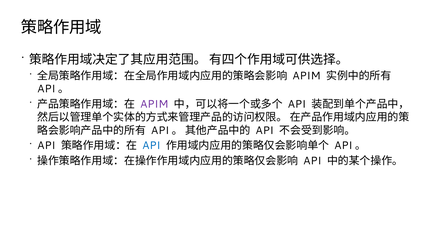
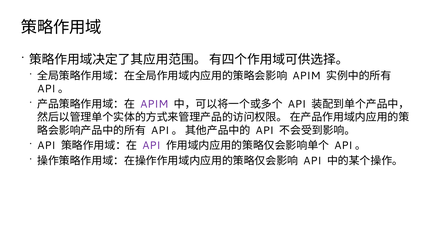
API at (151, 145) colour: blue -> purple
